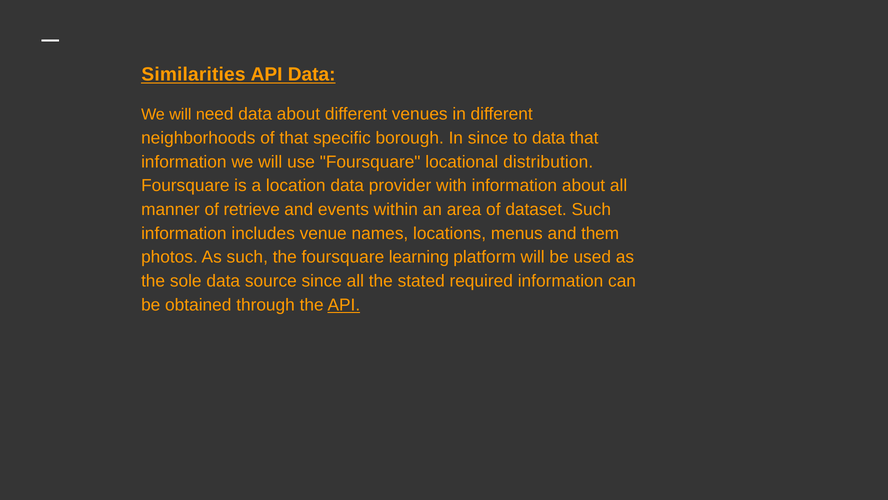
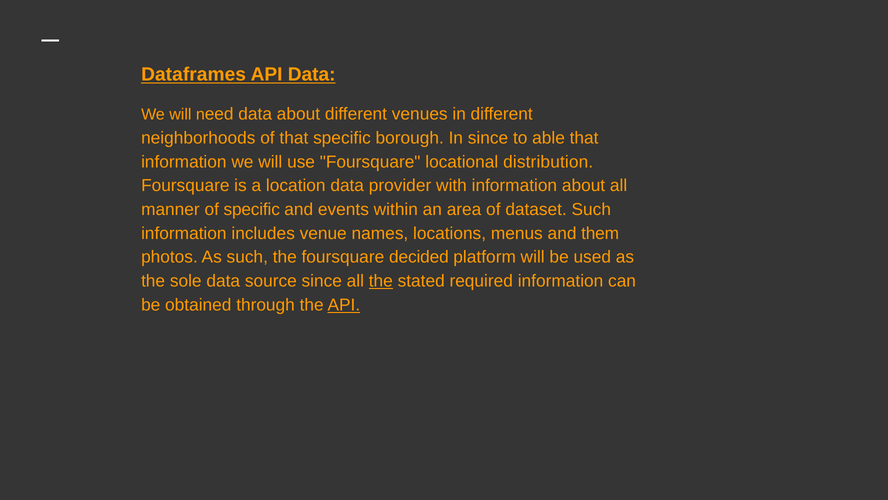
Similarities: Similarities -> Dataframes
to data: data -> able
of retrieve: retrieve -> specific
learning: learning -> decided
the at (381, 281) underline: none -> present
